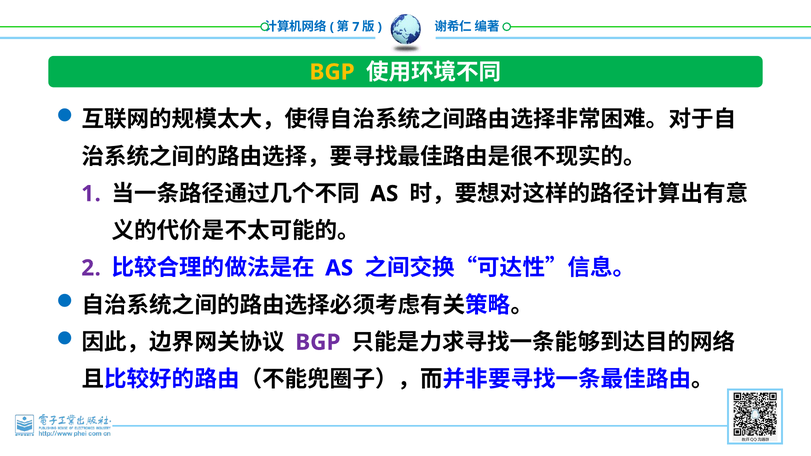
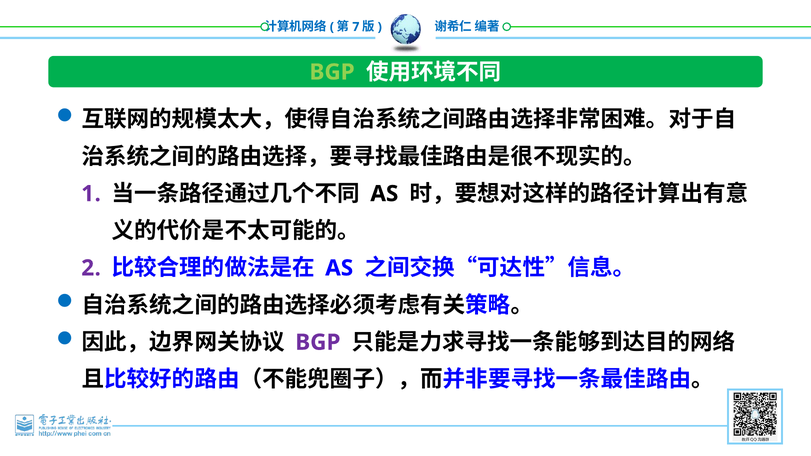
BGP at (332, 72) colour: yellow -> light green
